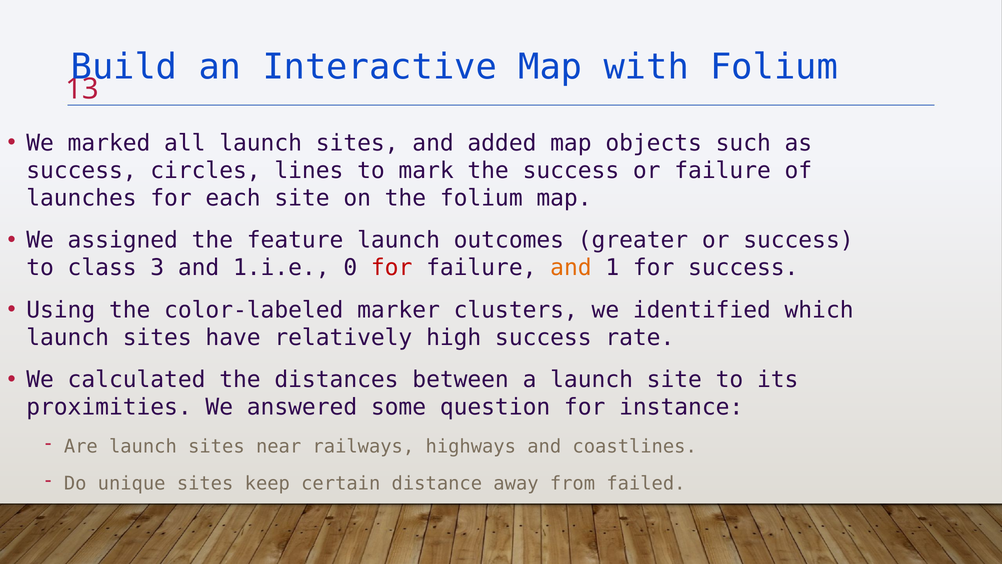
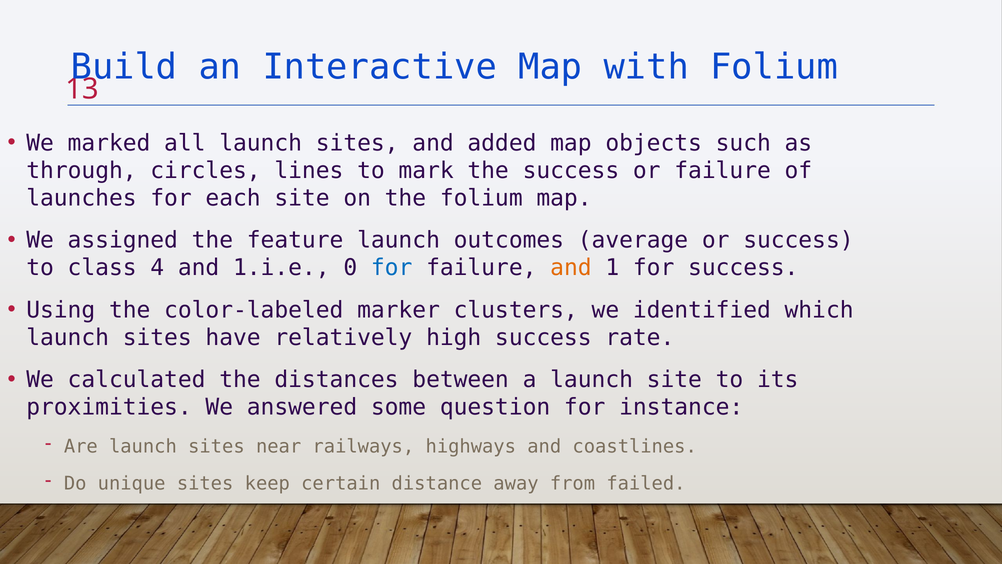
success at (81, 170): success -> through
greater: greater -> average
3: 3 -> 4
for at (392, 268) colour: red -> blue
